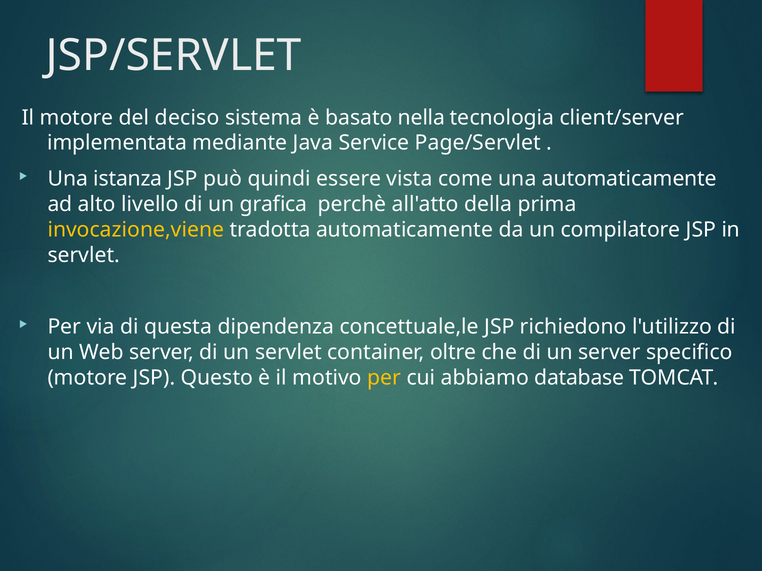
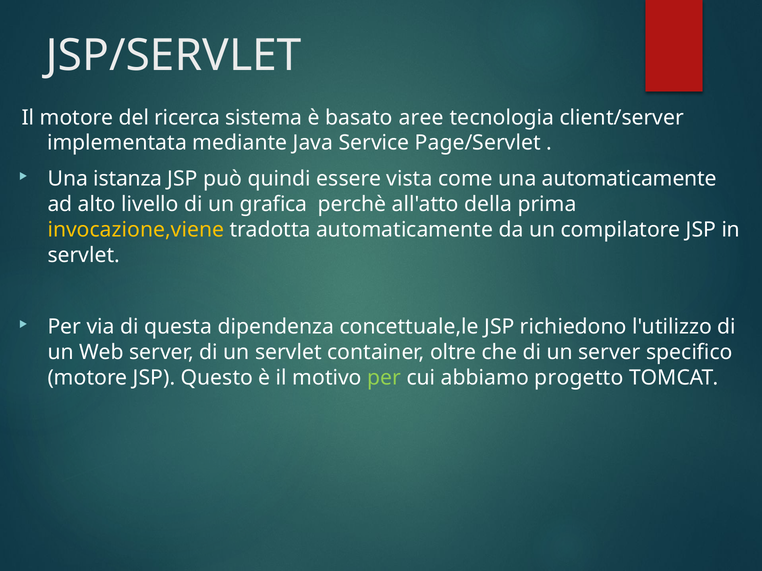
deciso: deciso -> ricerca
nella: nella -> aree
per at (384, 378) colour: yellow -> light green
database: database -> progetto
